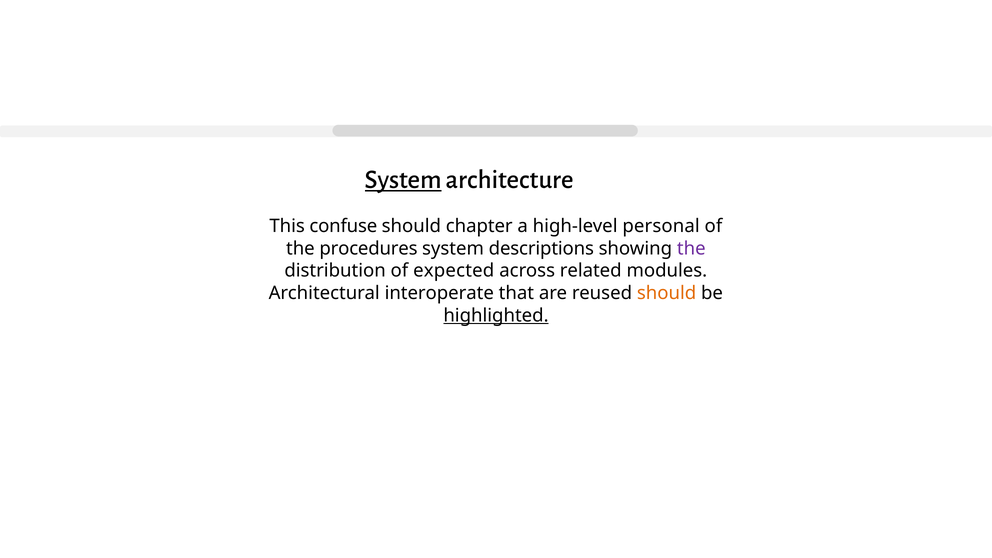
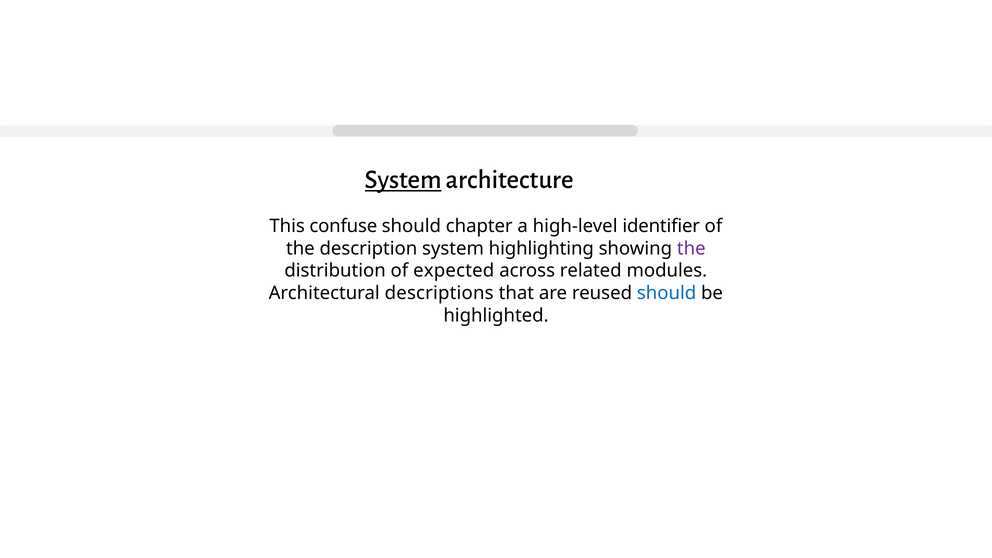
personal: personal -> identifier
procedures: procedures -> description
descriptions: descriptions -> highlighting
interoperate: interoperate -> descriptions
should at (667, 293) colour: orange -> blue
highlighted underline: present -> none
